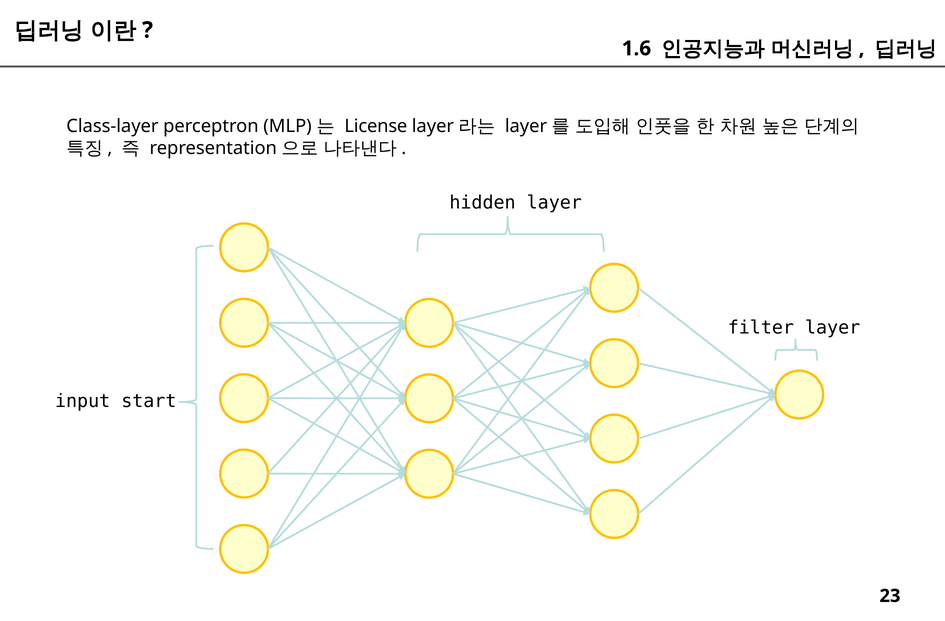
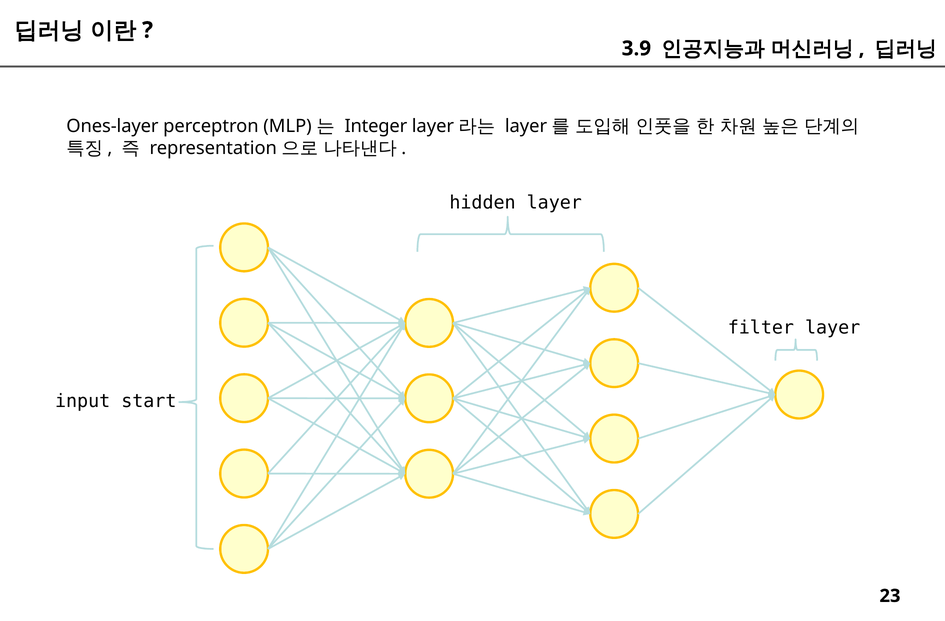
1.6: 1.6 -> 3.9
Class-layer: Class-layer -> Ones-layer
License: License -> Integer
